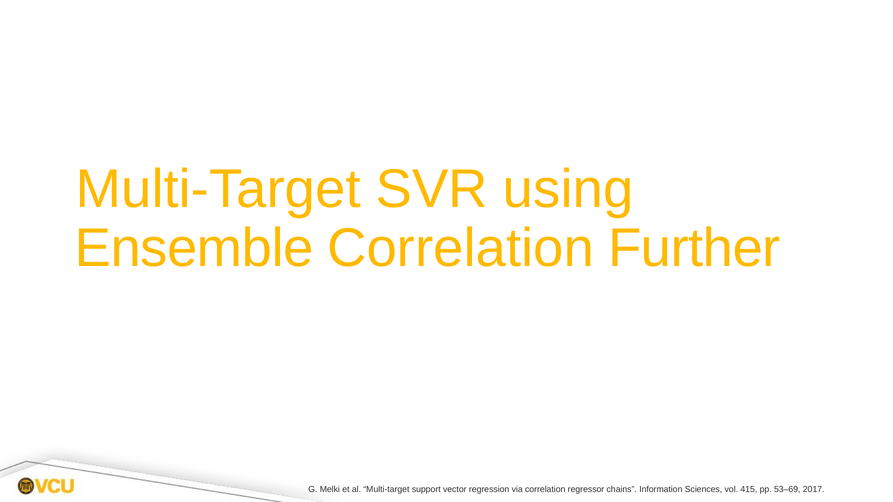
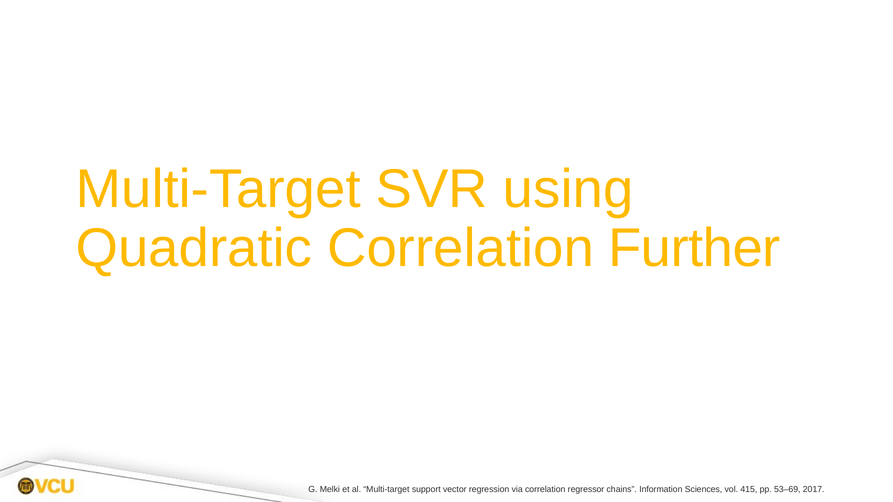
Ensemble: Ensemble -> Quadratic
